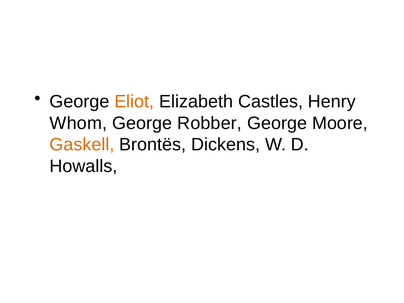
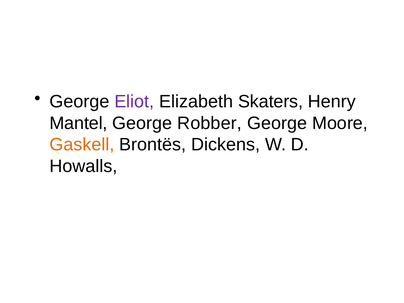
Eliot colour: orange -> purple
Castles: Castles -> Skaters
Whom: Whom -> Mantel
